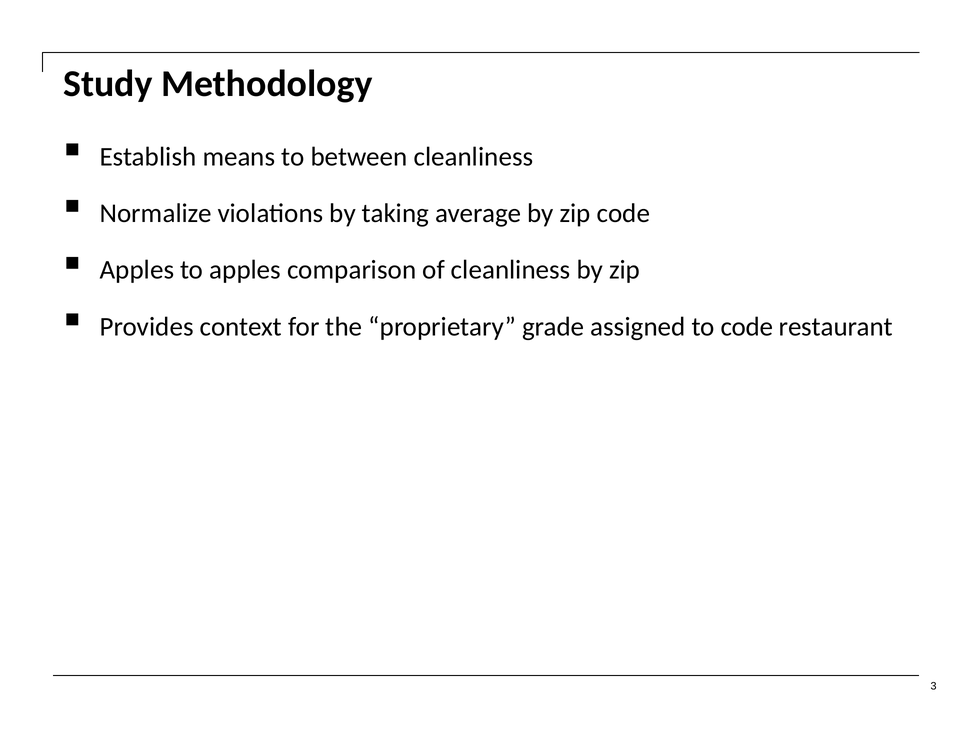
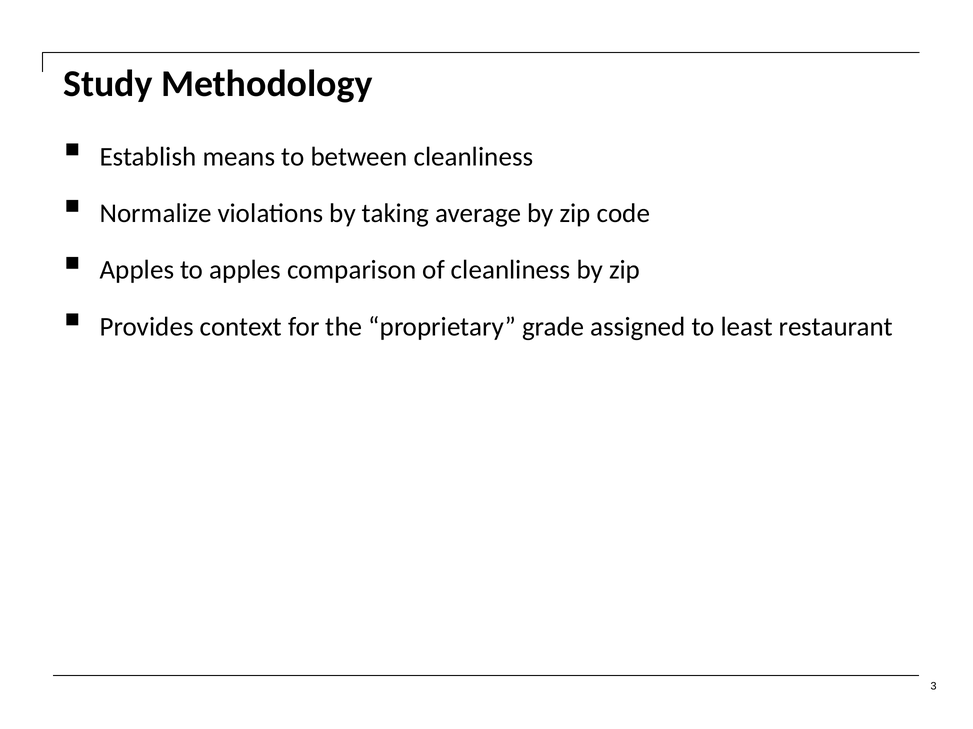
to code: code -> least
